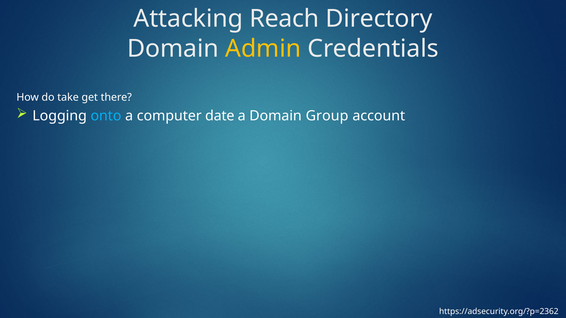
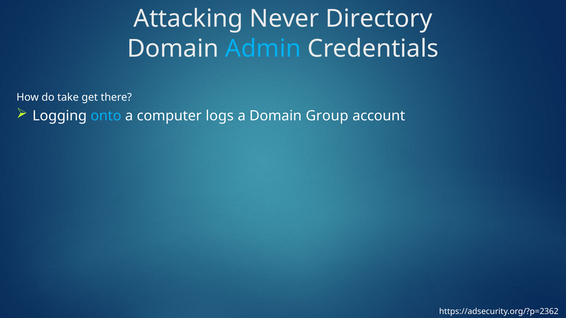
Reach: Reach -> Never
Admin colour: yellow -> light blue
date: date -> logs
